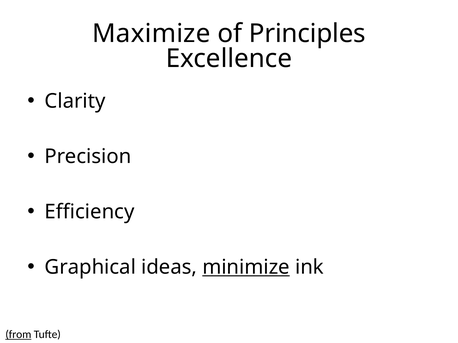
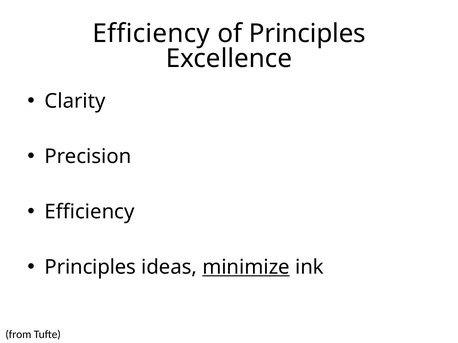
Maximize at (151, 34): Maximize -> Efficiency
Graphical at (90, 267): Graphical -> Principles
from underline: present -> none
